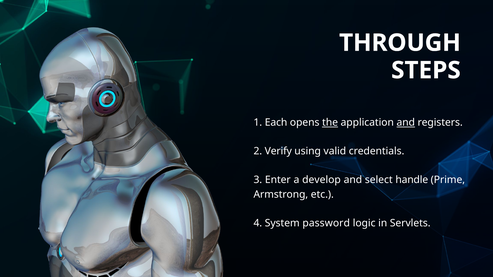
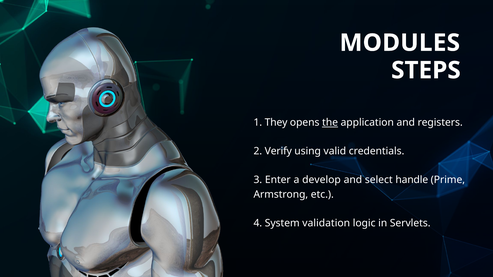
THROUGH: THROUGH -> MODULES
Each: Each -> They
and at (406, 123) underline: present -> none
password: password -> validation
